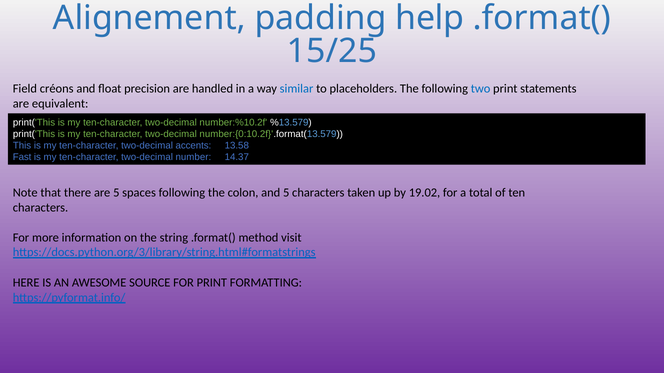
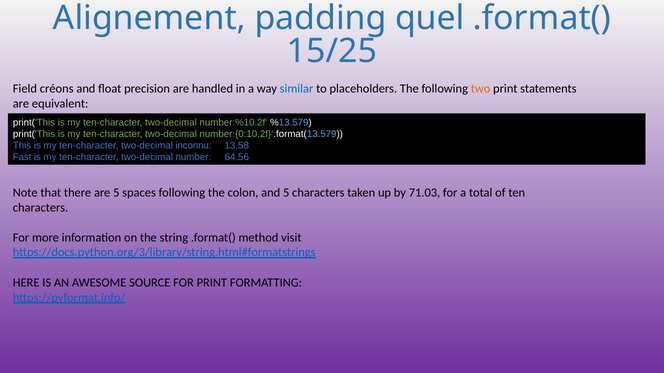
help: help -> quel
two colour: blue -> orange
accents: accents -> inconnu
14.37: 14.37 -> 64.56
19.02: 19.02 -> 71.03
